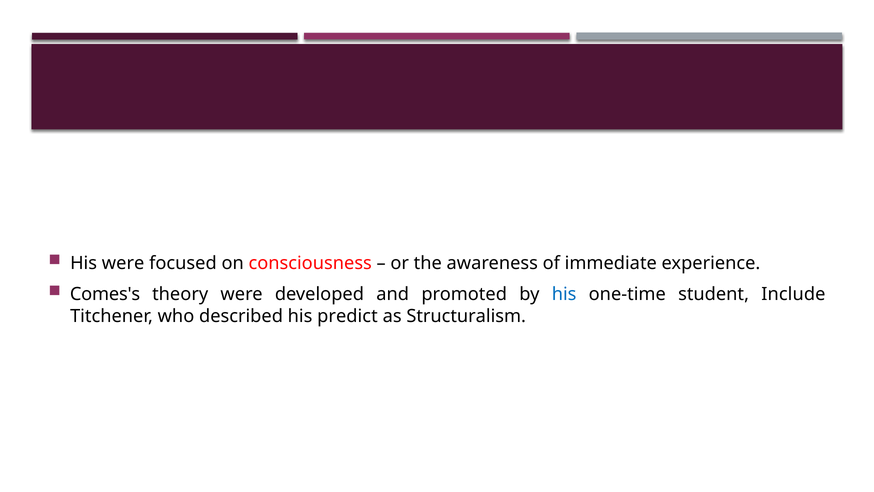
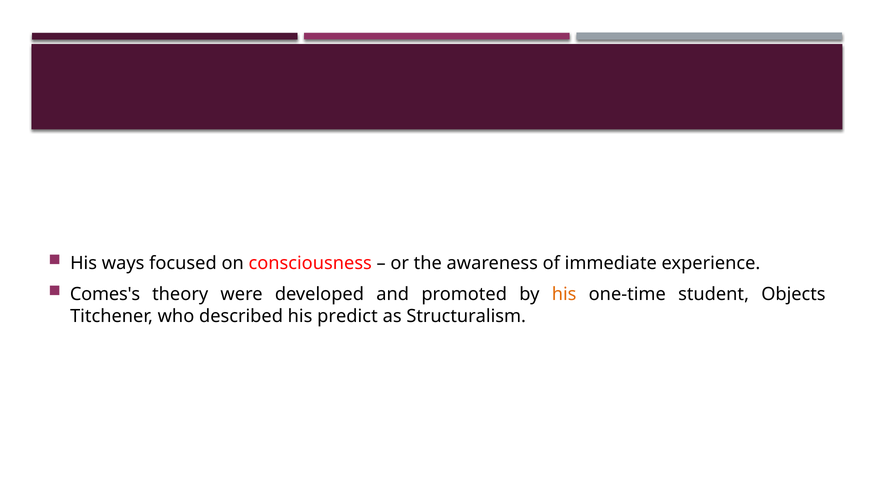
His were: were -> ways
his at (564, 294) colour: blue -> orange
Include: Include -> Objects
